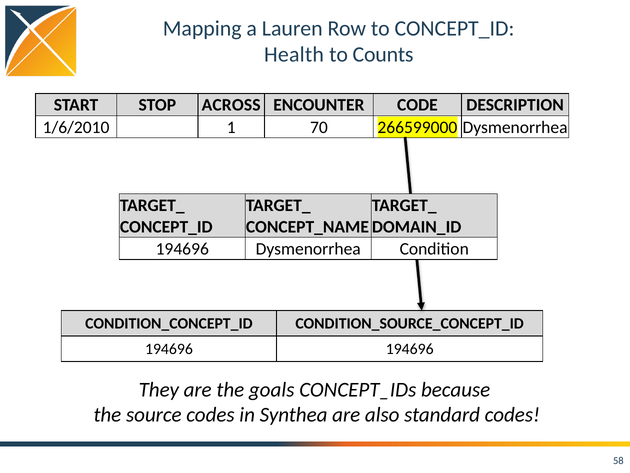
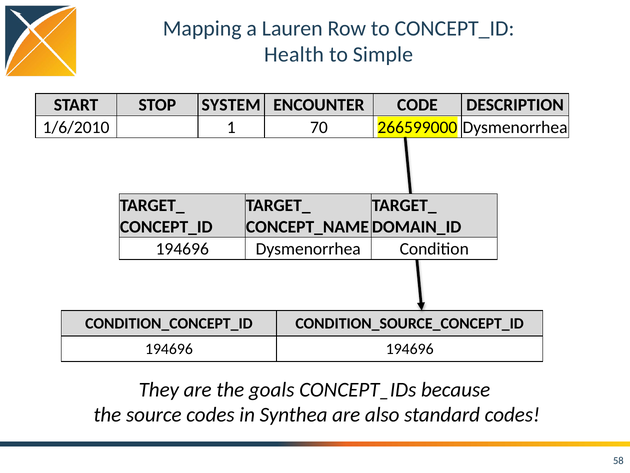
Counts: Counts -> Simple
ACROSS: ACROSS -> SYSTEM
